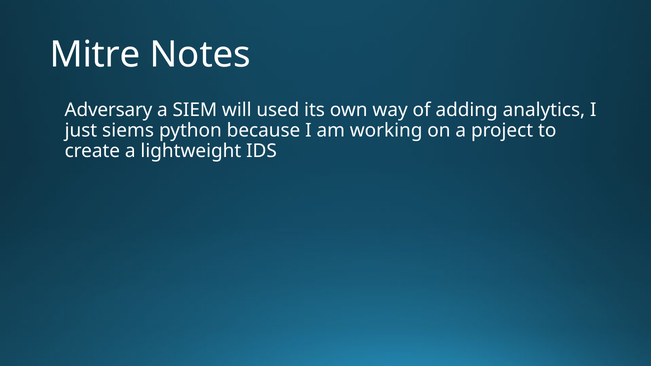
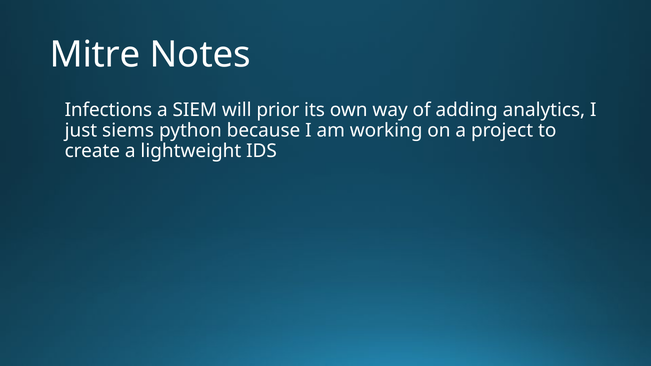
Adversary: Adversary -> Infections
used: used -> prior
